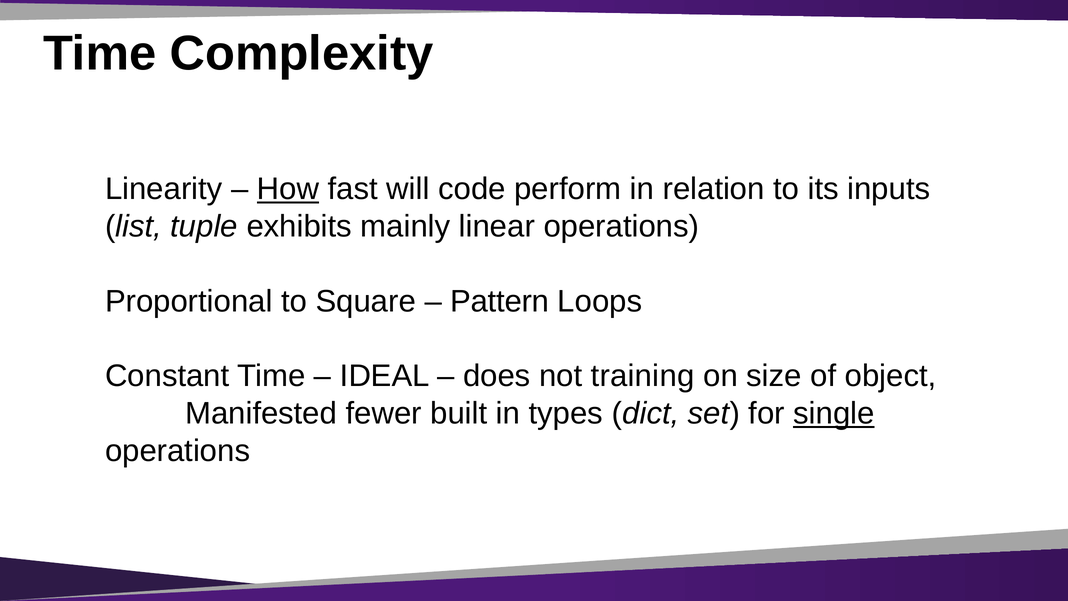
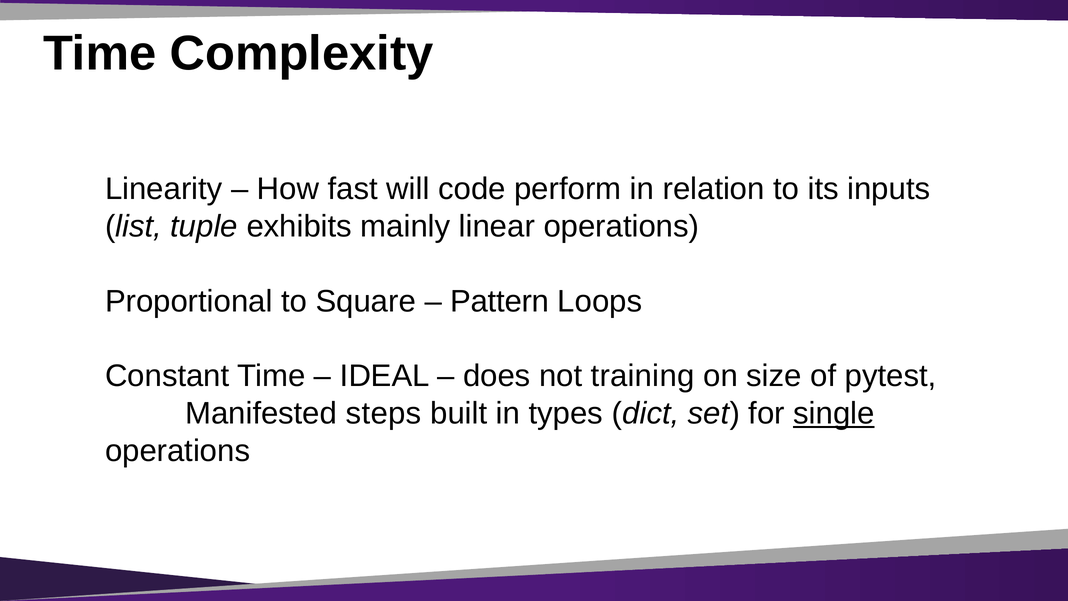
How underline: present -> none
object: object -> pytest
fewer: fewer -> steps
